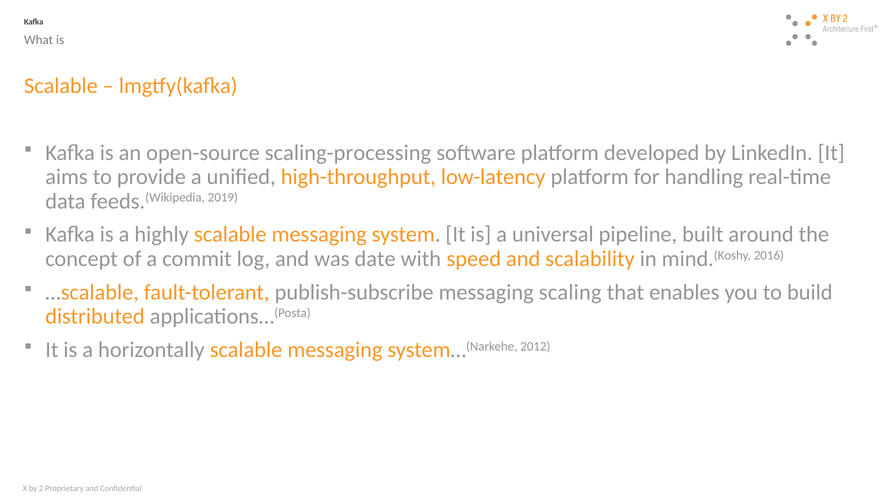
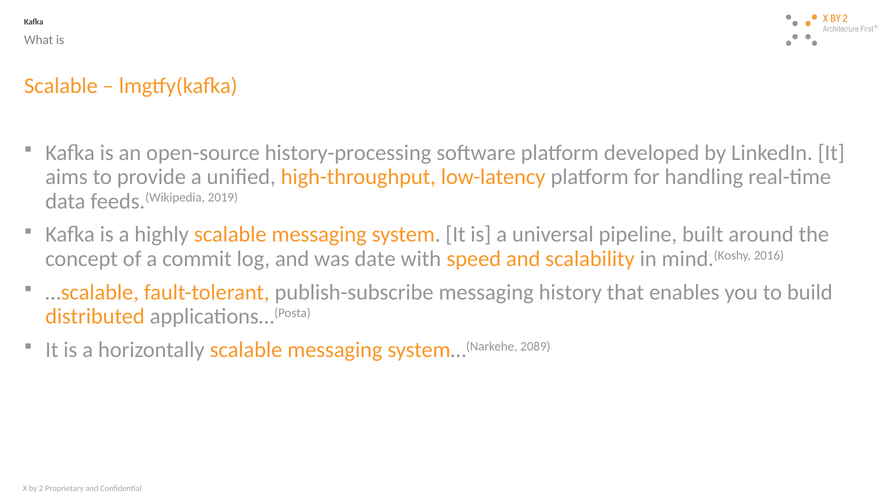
scaling-processing: scaling-processing -> history-processing
scaling: scaling -> history
2012: 2012 -> 2089
